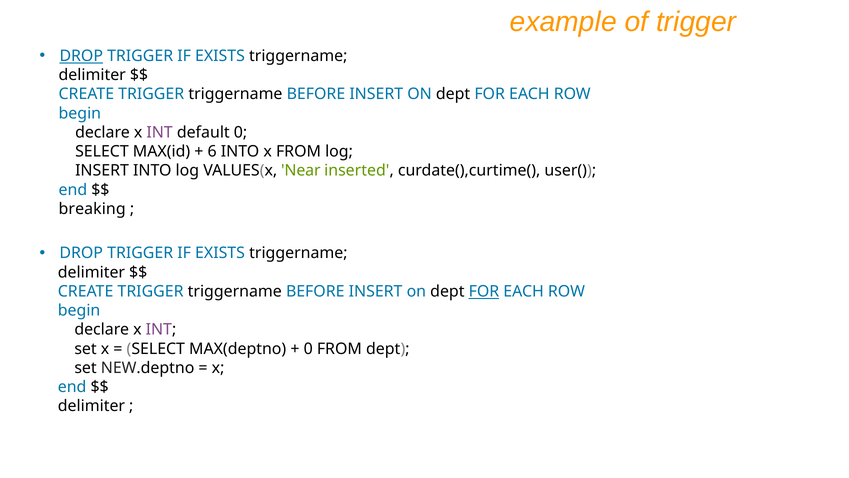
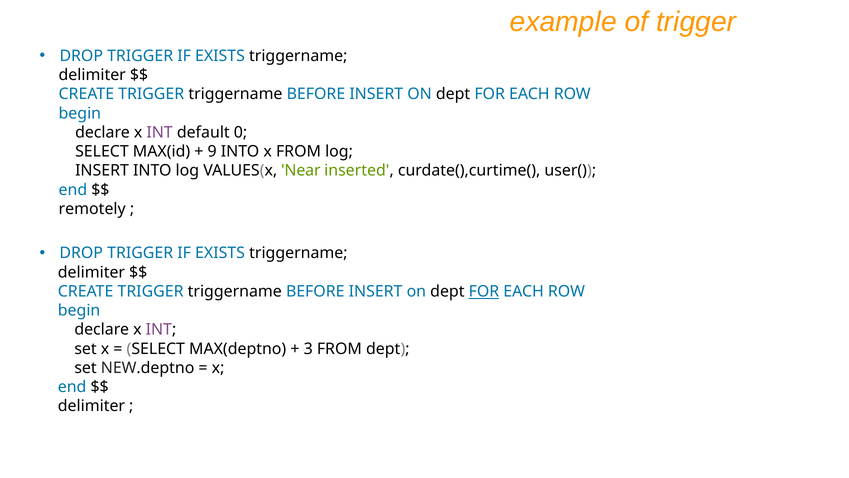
DROP at (81, 56) underline: present -> none
6: 6 -> 9
breaking: breaking -> remotely
0 at (308, 348): 0 -> 3
